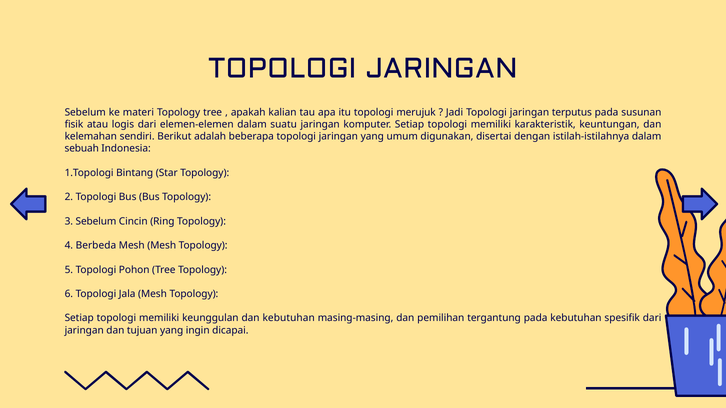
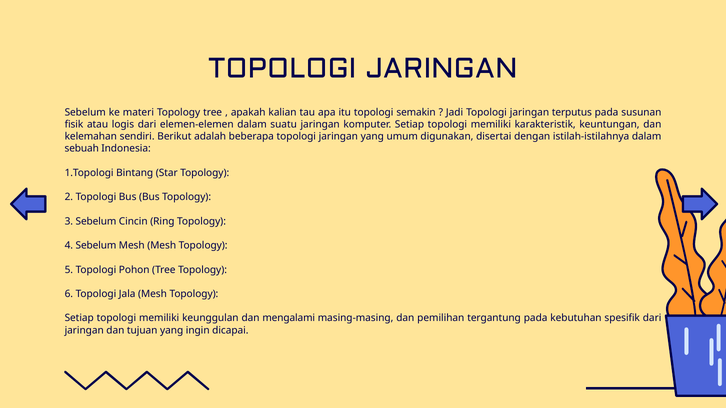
merujuk: merujuk -> semakin
4 Berbeda: Berbeda -> Sebelum
dan kebutuhan: kebutuhan -> mengalami
